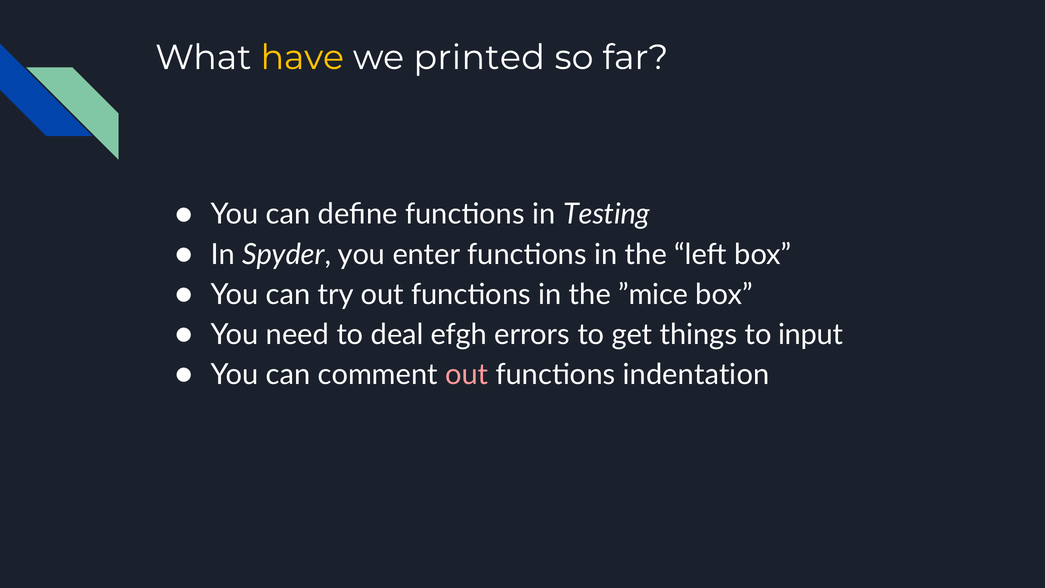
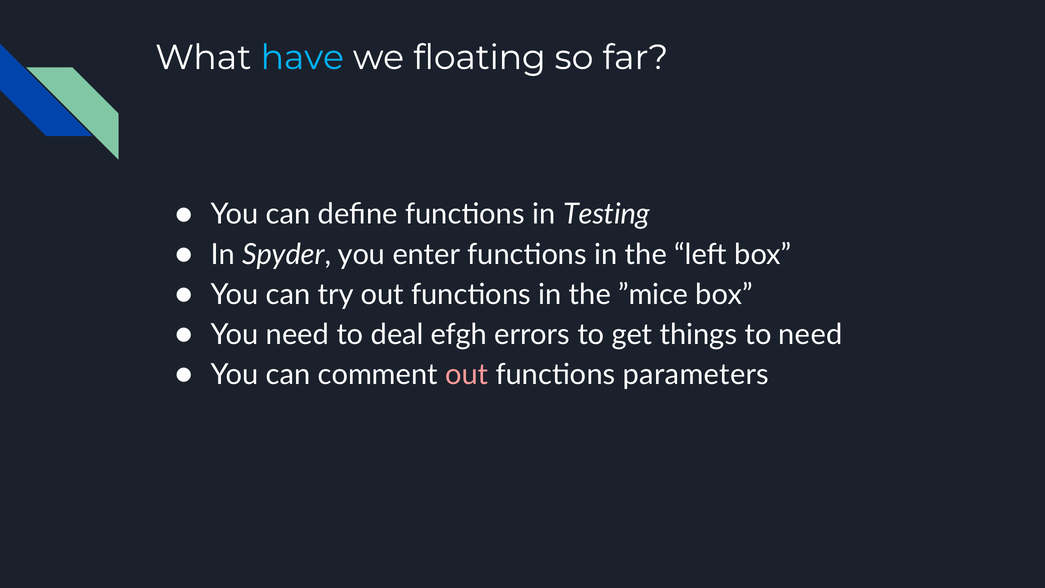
have colour: yellow -> light blue
printed: printed -> floating
to input: input -> need
indentation: indentation -> parameters
